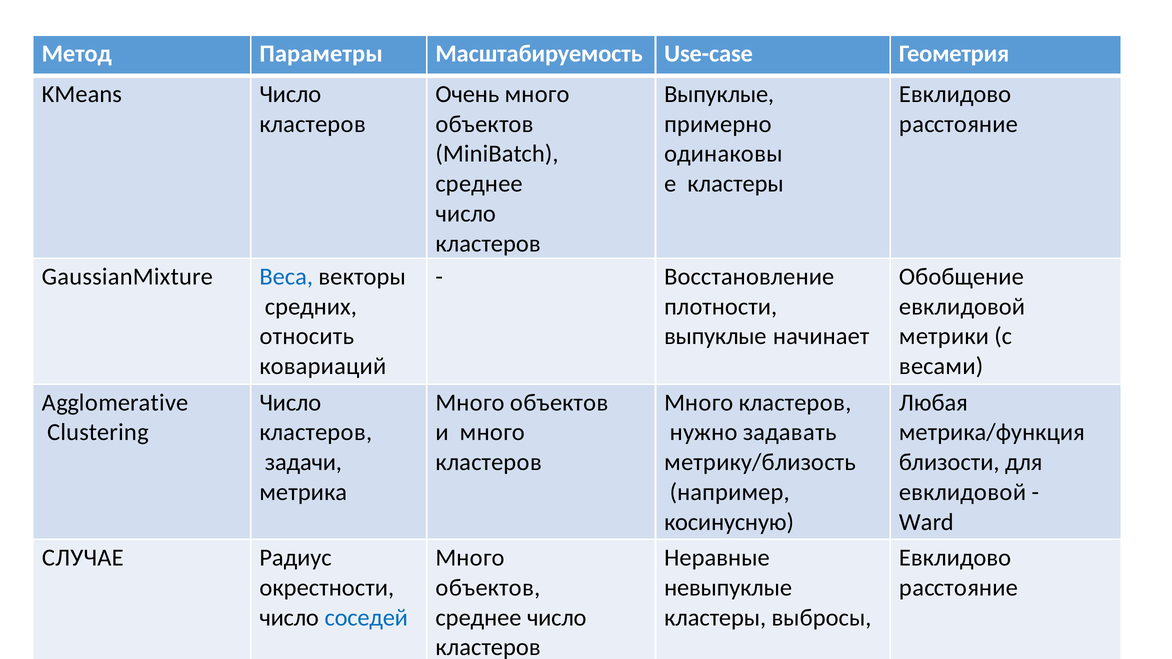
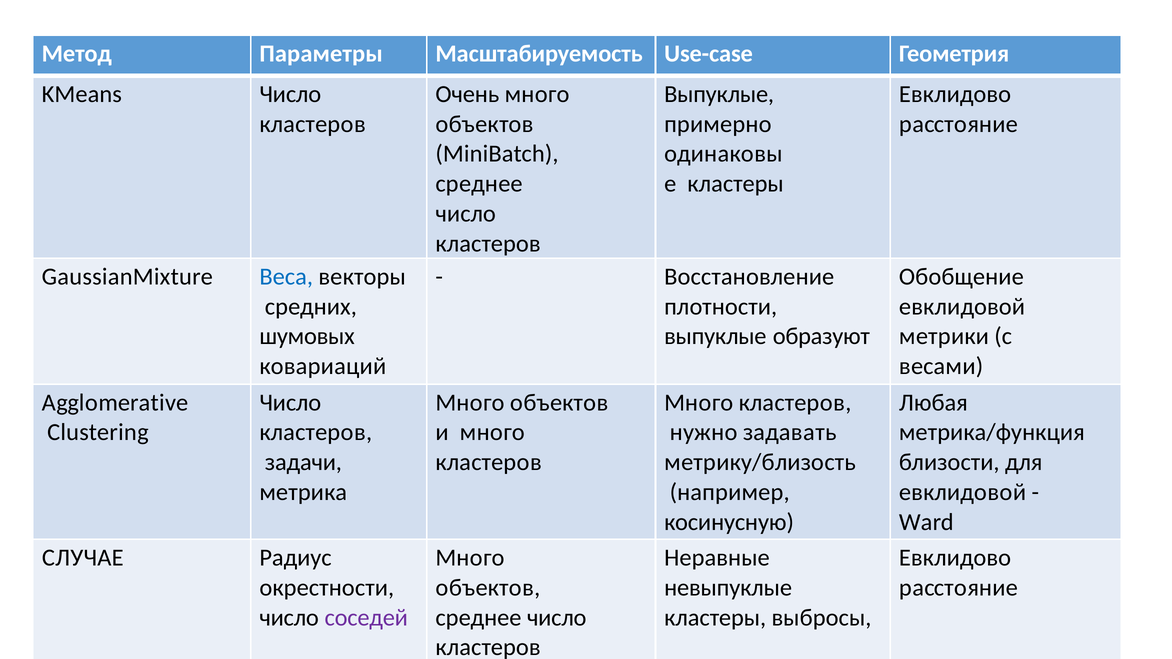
относить: относить -> шумовых
начинает: начинает -> образуют
соседей colour: blue -> purple
